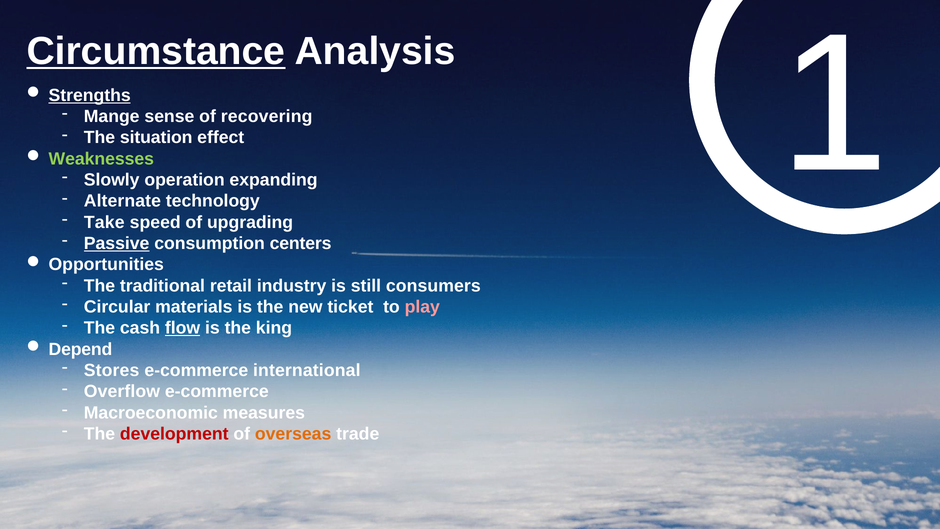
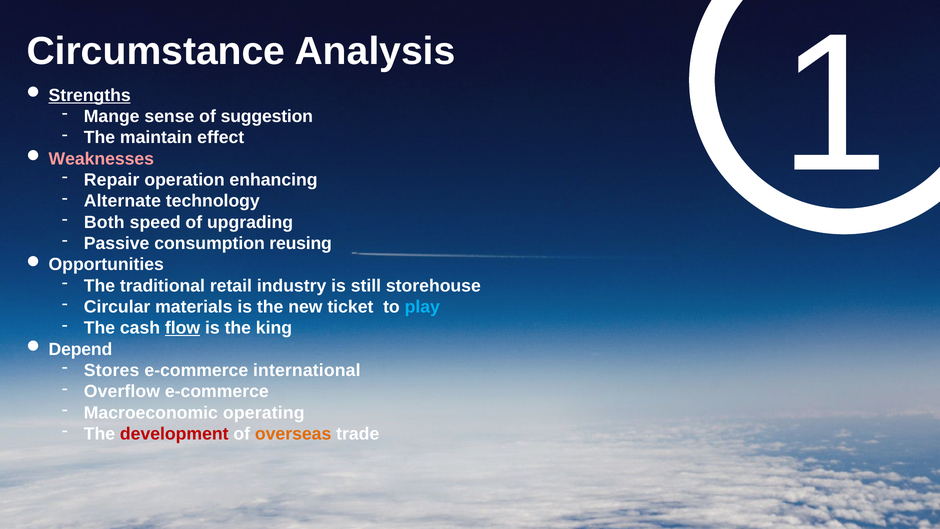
Circumstance underline: present -> none
recovering: recovering -> suggestion
situation: situation -> maintain
Weaknesses colour: light green -> pink
Slowly: Slowly -> Repair
expanding: expanding -> enhancing
Take: Take -> Both
Passive underline: present -> none
centers: centers -> reusing
consumers: consumers -> storehouse
play colour: pink -> light blue
measures: measures -> operating
